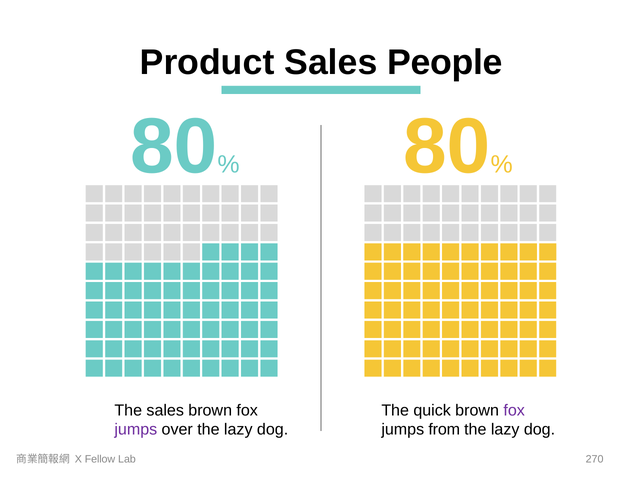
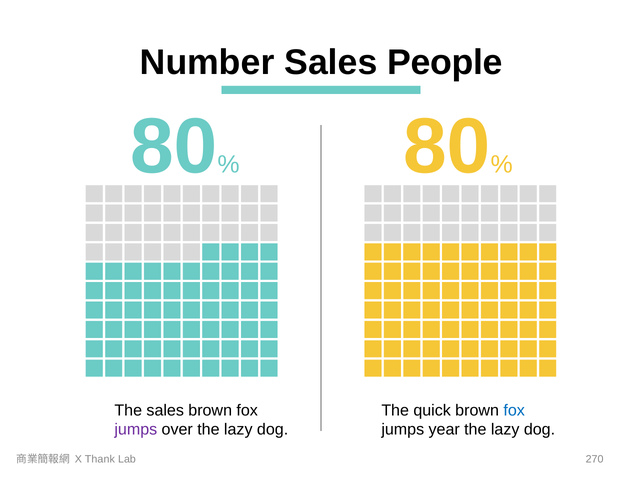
Product: Product -> Number
fox at (514, 411) colour: purple -> blue
from: from -> year
Fellow: Fellow -> Thank
